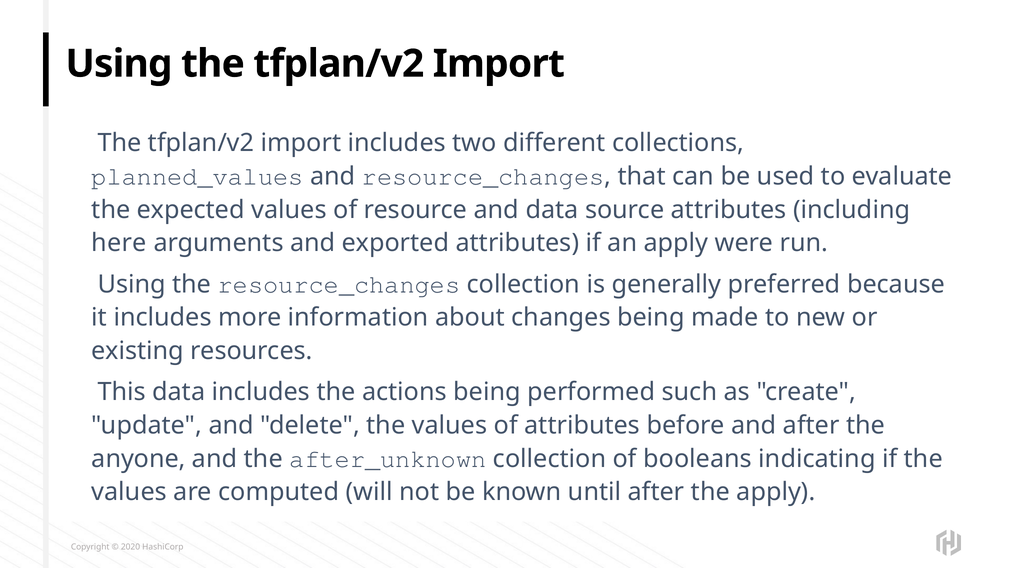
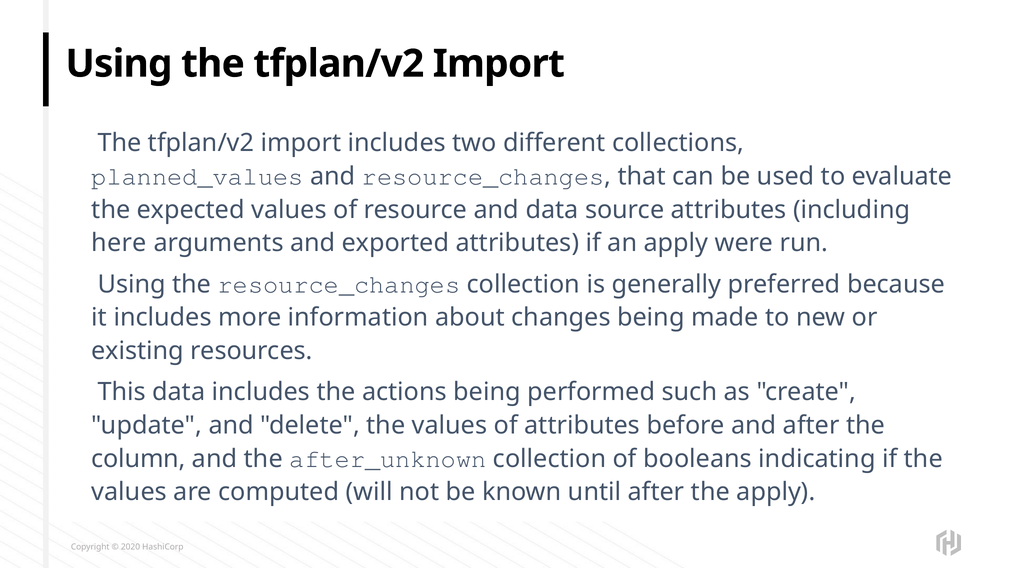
anyone: anyone -> column
